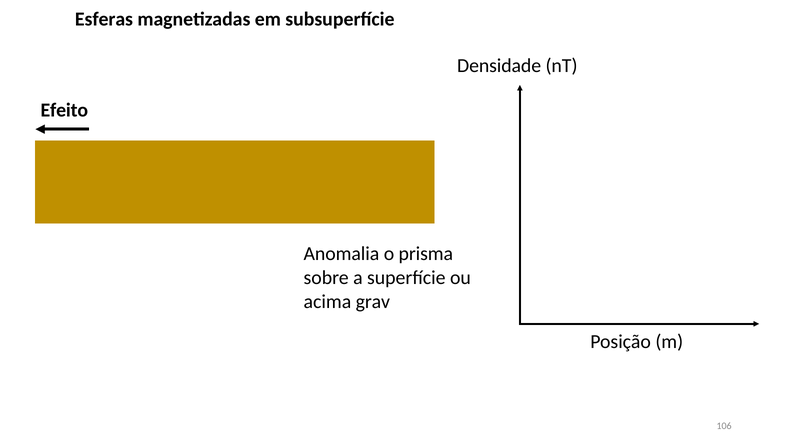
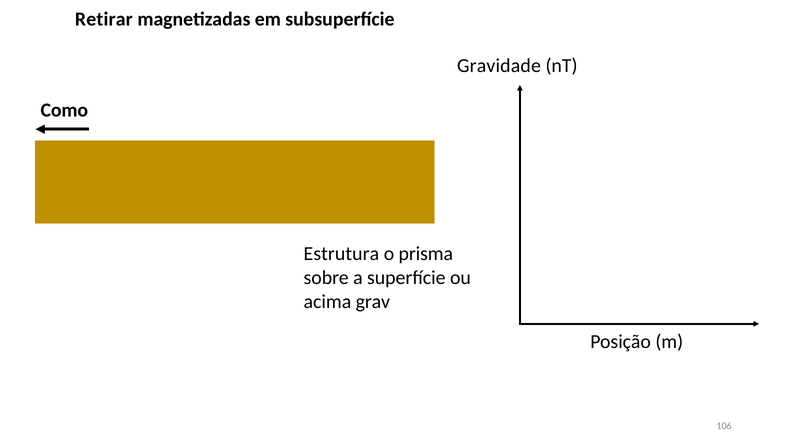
Esferas: Esferas -> Retirar
Densidade: Densidade -> Gravidade
Efeito: Efeito -> Como
Anomalia: Anomalia -> Estrutura
